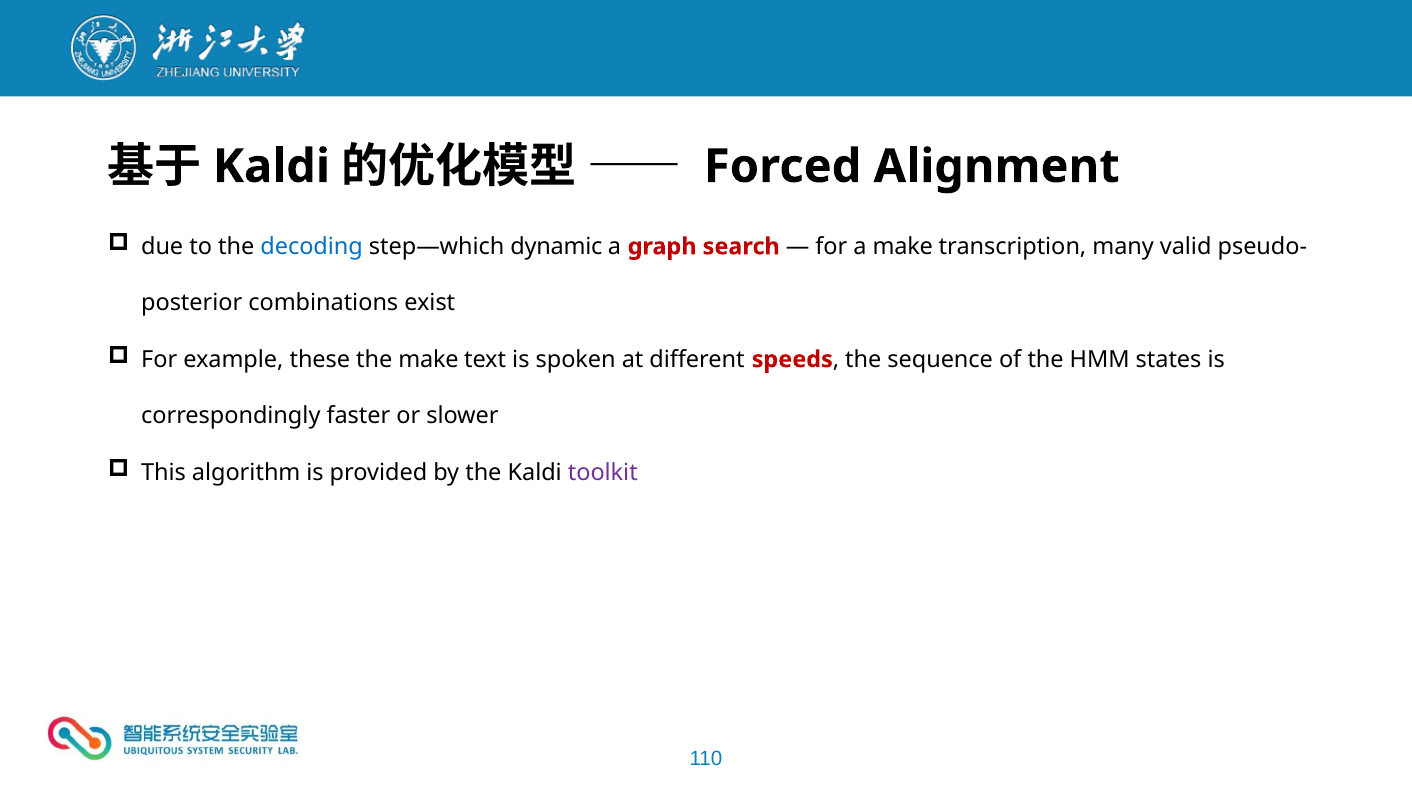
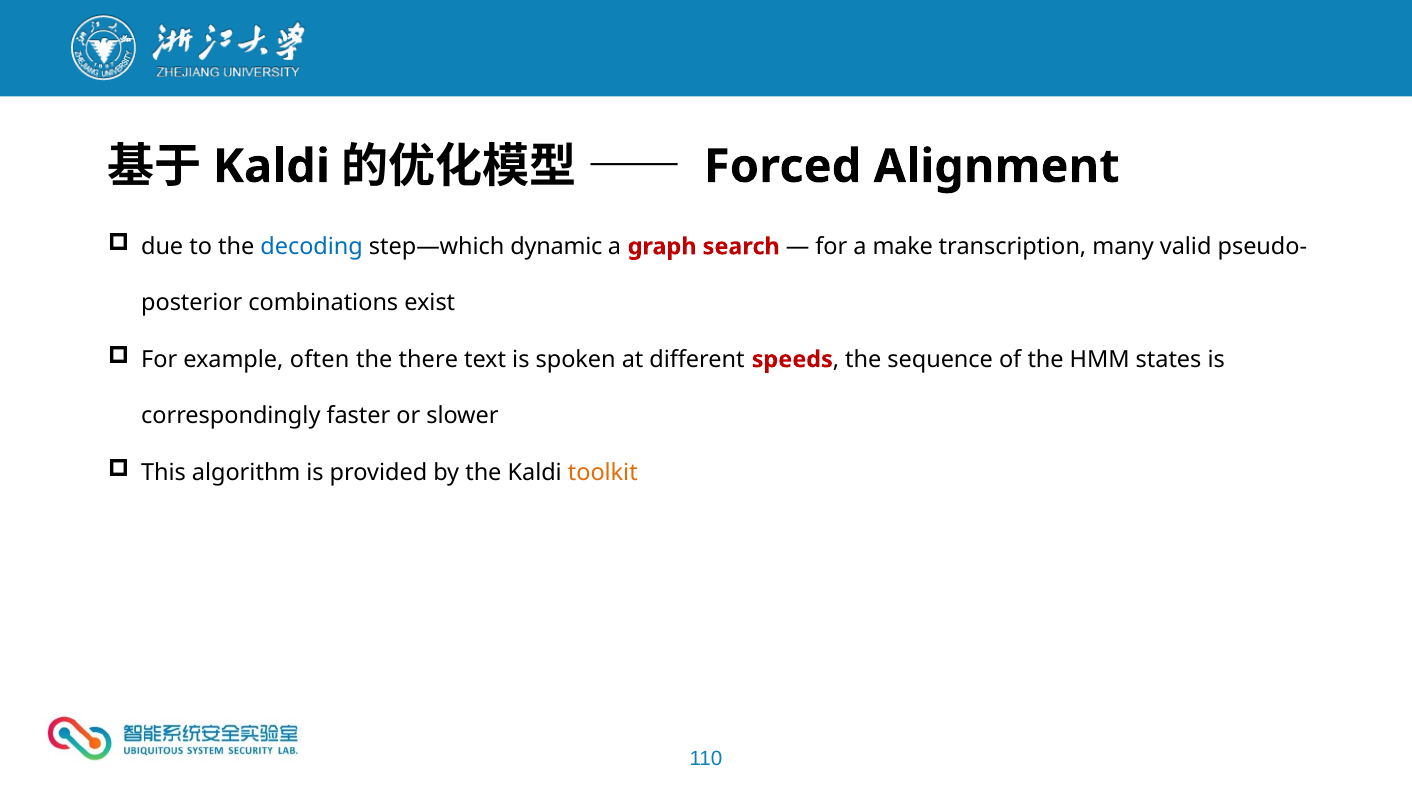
these: these -> often
the make: make -> there
toolkit colour: purple -> orange
